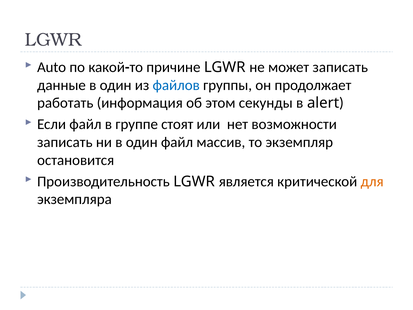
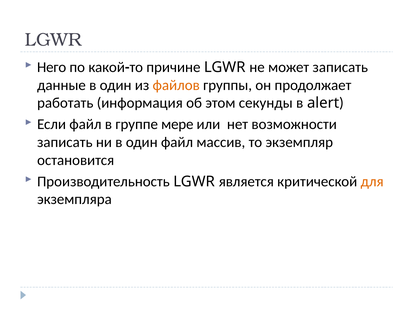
Auto: Auto -> Него
файлов colour: blue -> orange
стоят: стоят -> мере
